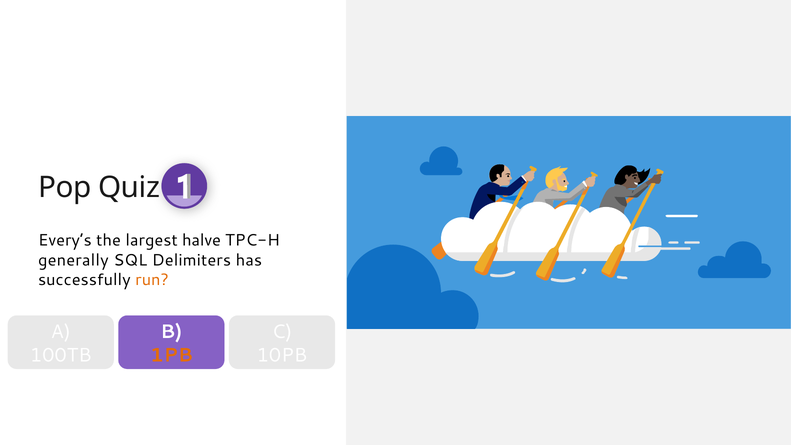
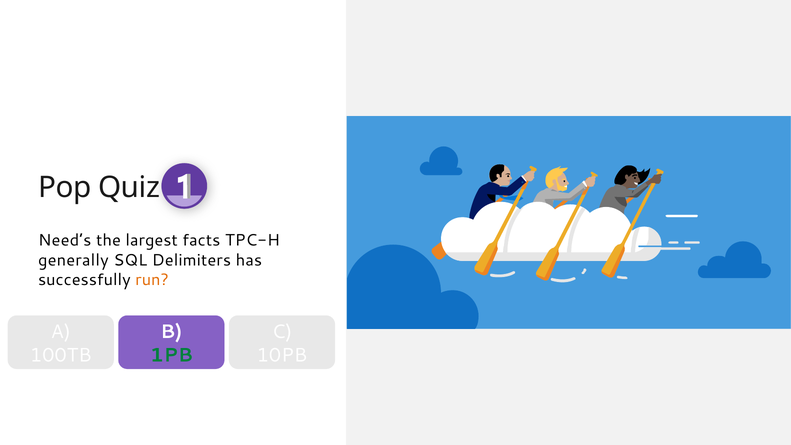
Every’s: Every’s -> Need’s
halve: halve -> facts
1PB colour: orange -> green
